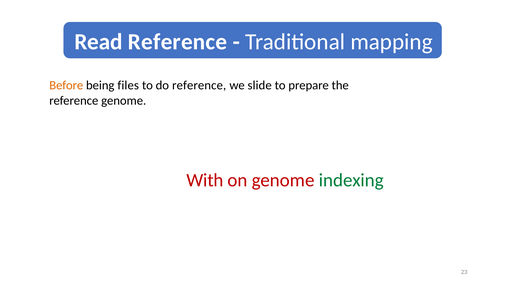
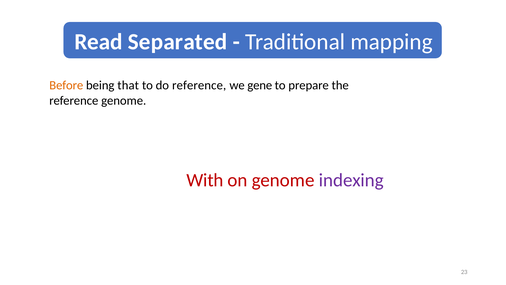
Read Reference: Reference -> Separated
files: files -> that
slide: slide -> gene
indexing colour: green -> purple
